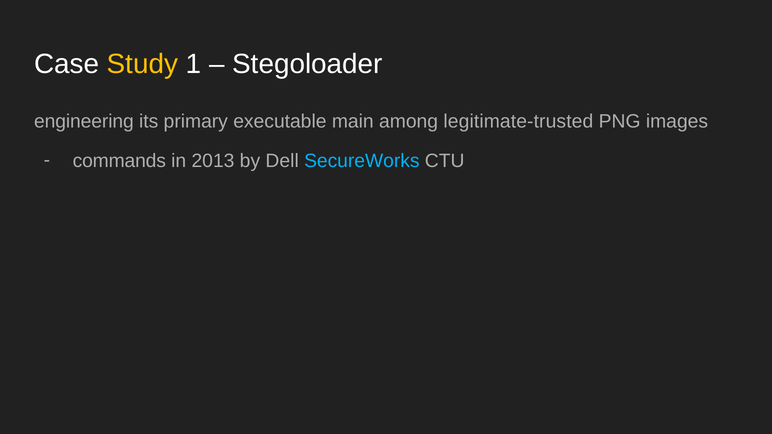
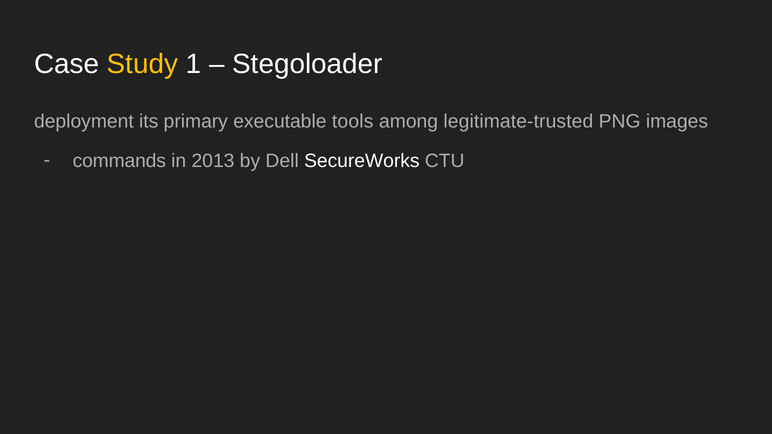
engineering: engineering -> deployment
main: main -> tools
SecureWorks colour: light blue -> white
